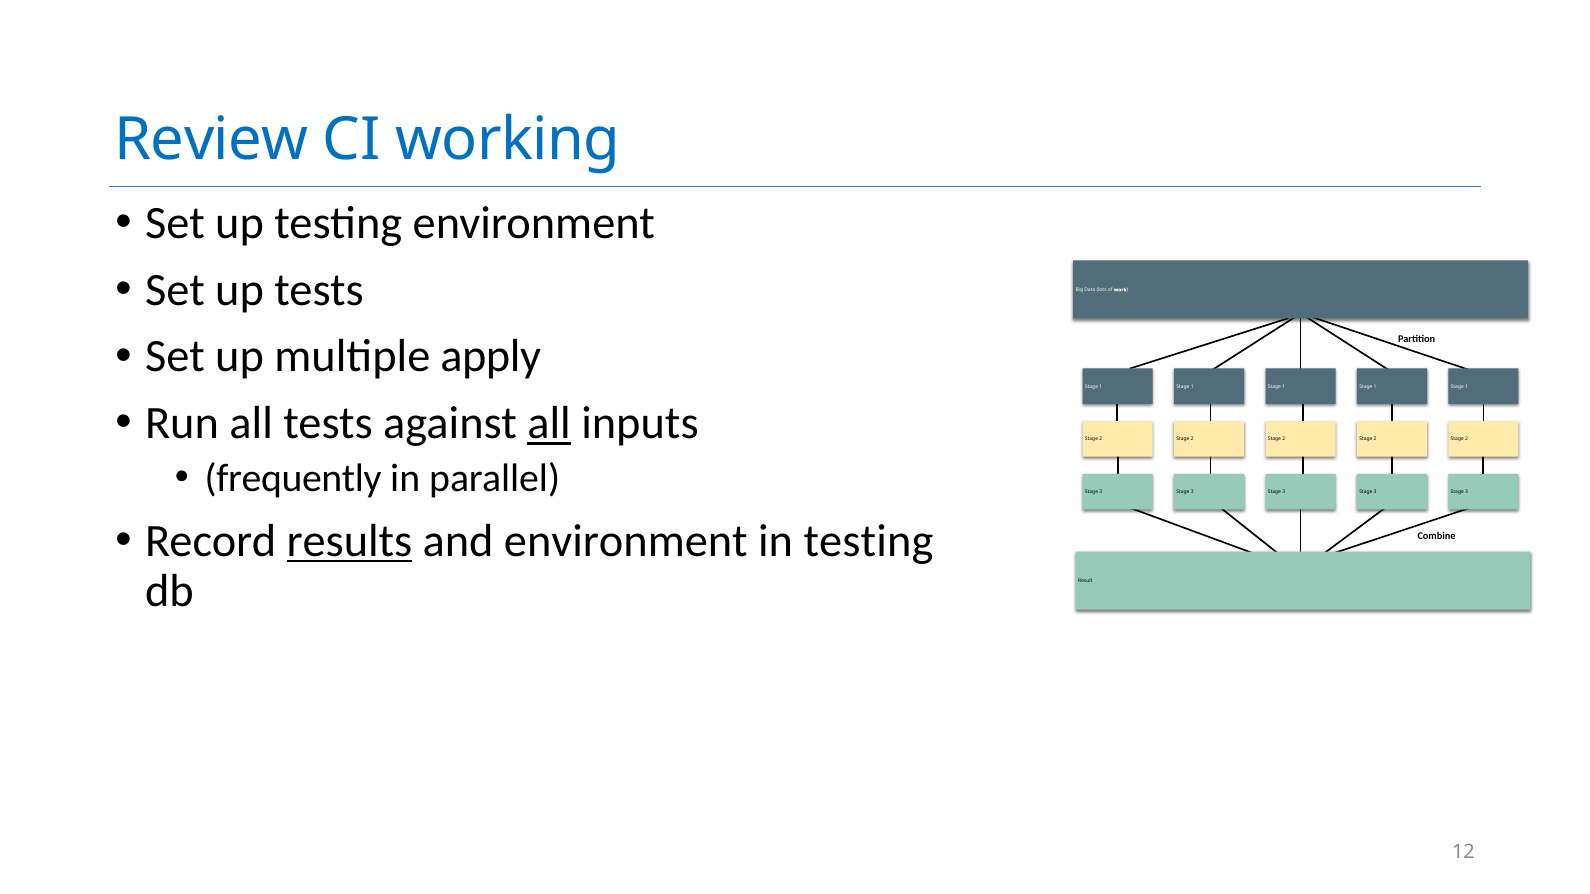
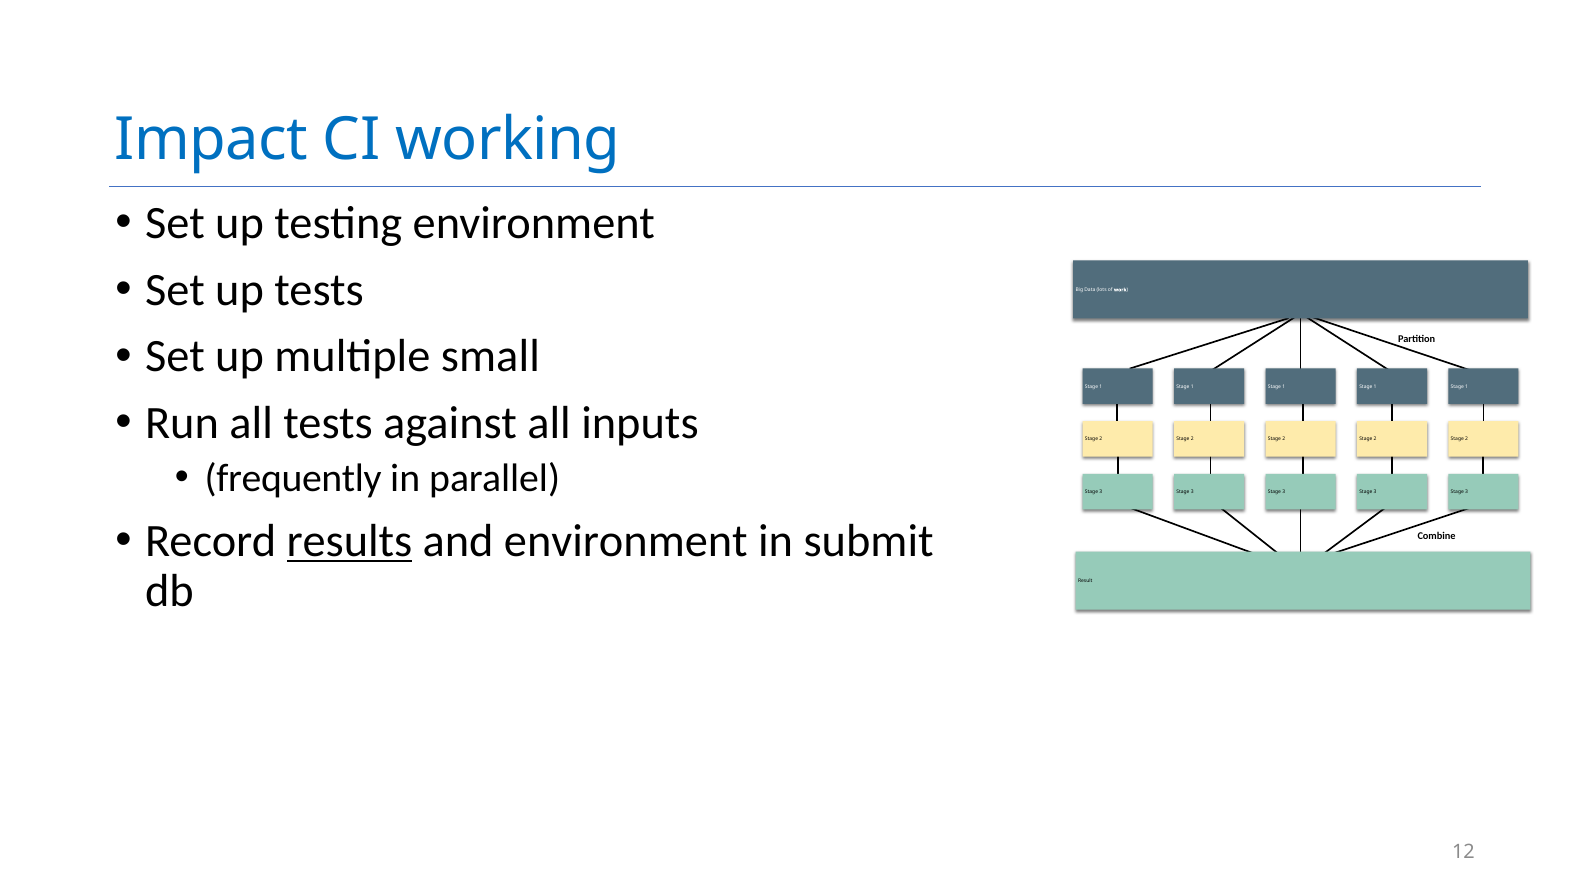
Review: Review -> Impact
apply: apply -> small
all at (549, 423) underline: present -> none
in testing: testing -> submit
